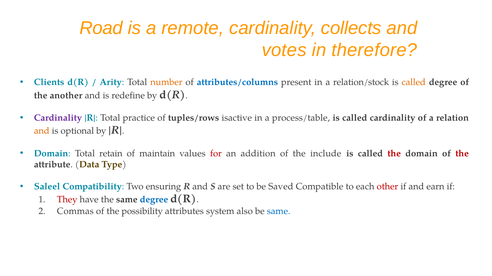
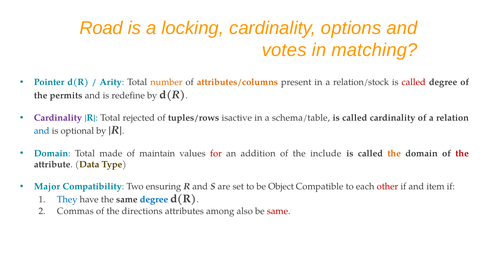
remote: remote -> locking
collects: collects -> options
therefore: therefore -> matching
Clients: Clients -> Pointer
attributes/columns colour: blue -> orange
called at (414, 82) colour: orange -> red
another: another -> permits
practice: practice -> rejected
process/table: process/table -> schema/table
and at (42, 131) colour: orange -> blue
retain: retain -> made
the at (394, 154) colour: red -> orange
Saleel: Saleel -> Major
Saved: Saved -> Object
earn: earn -> item
They colour: red -> blue
possibility: possibility -> directions
system: system -> among
same at (279, 212) colour: blue -> red
